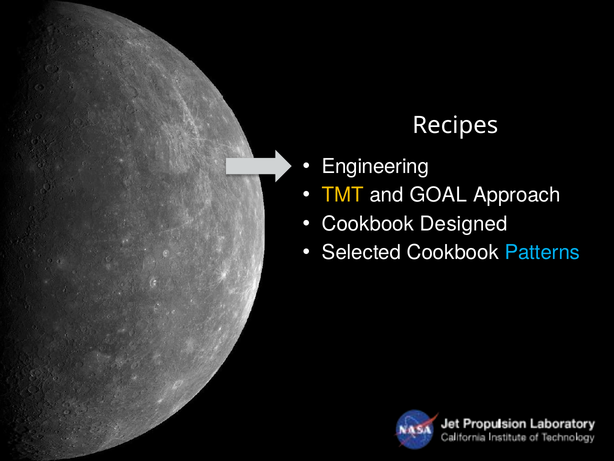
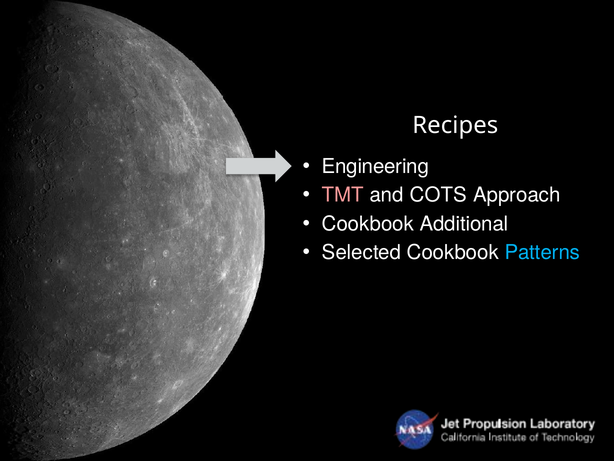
TMT colour: yellow -> pink
GOAL: GOAL -> COTS
Designed: Designed -> Additional
